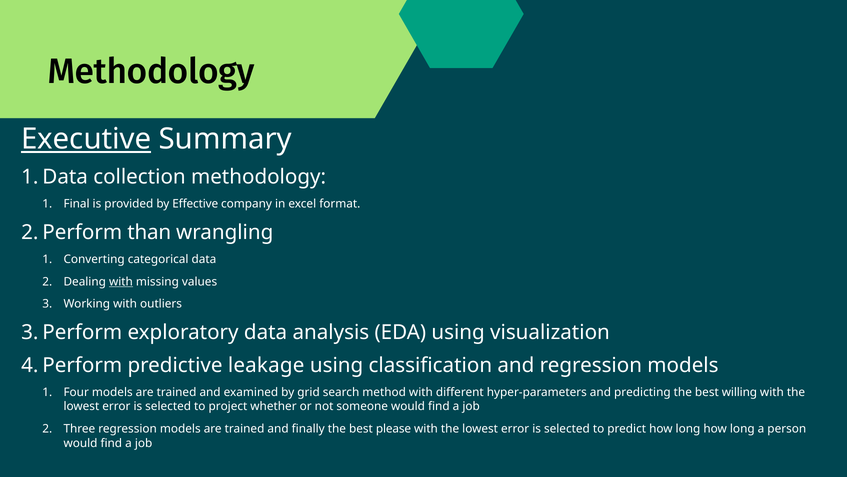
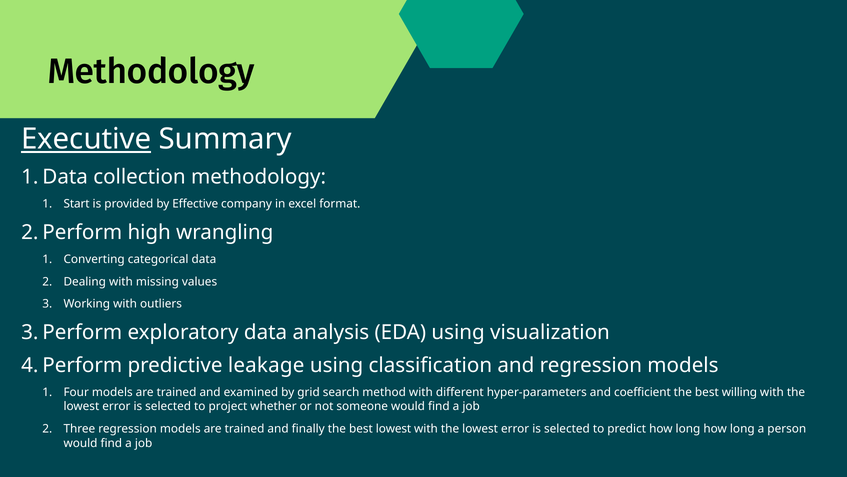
Final: Final -> Start
than: than -> high
with at (121, 281) underline: present -> none
predicting: predicting -> coefficient
best please: please -> lowest
